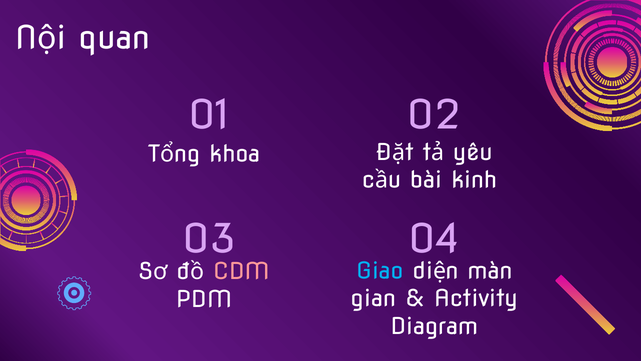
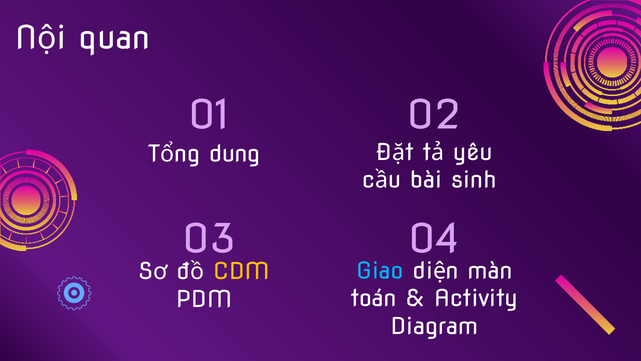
khoa: khoa -> dung
kinh: kinh -> sinh
CDM colour: pink -> yellow
gian: gian -> toán
